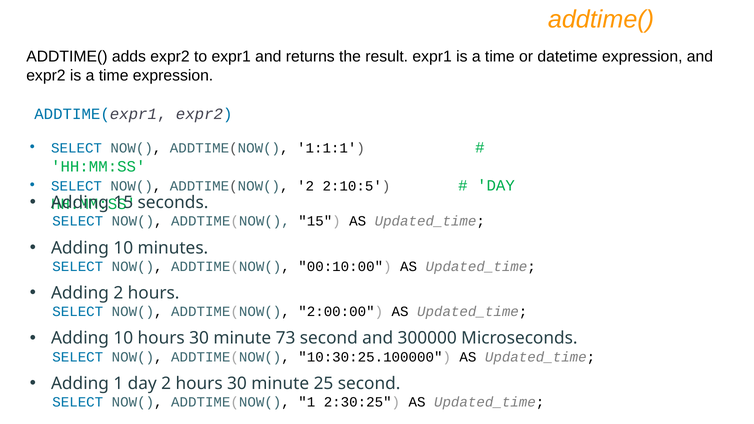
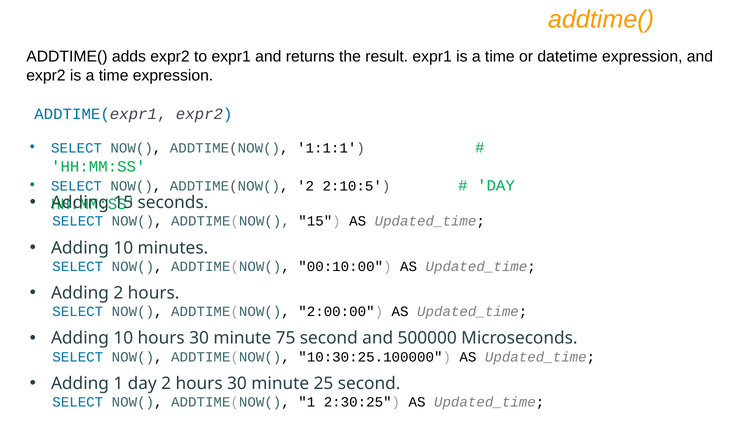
73: 73 -> 75
300000: 300000 -> 500000
